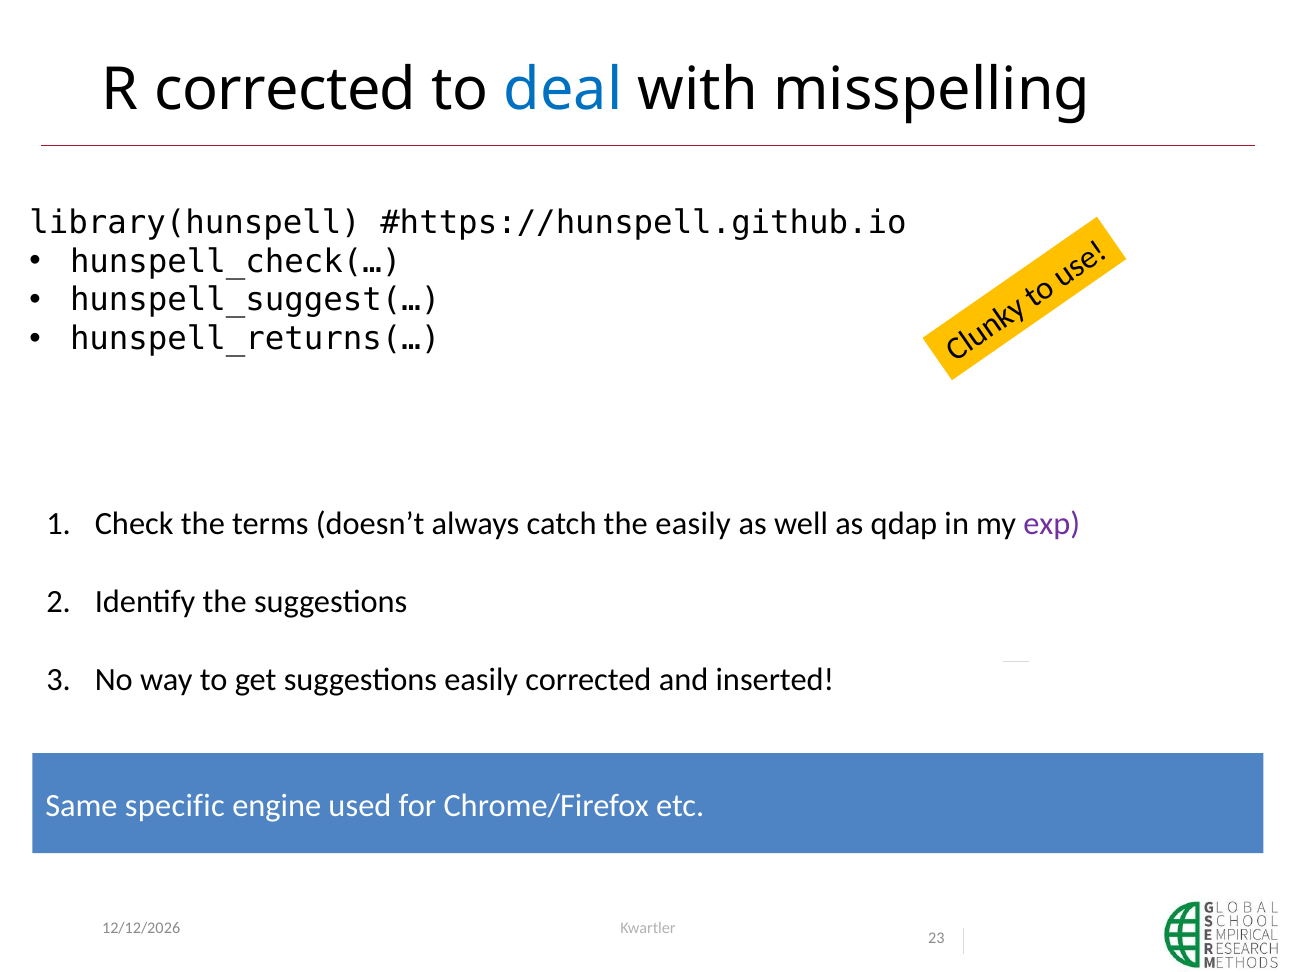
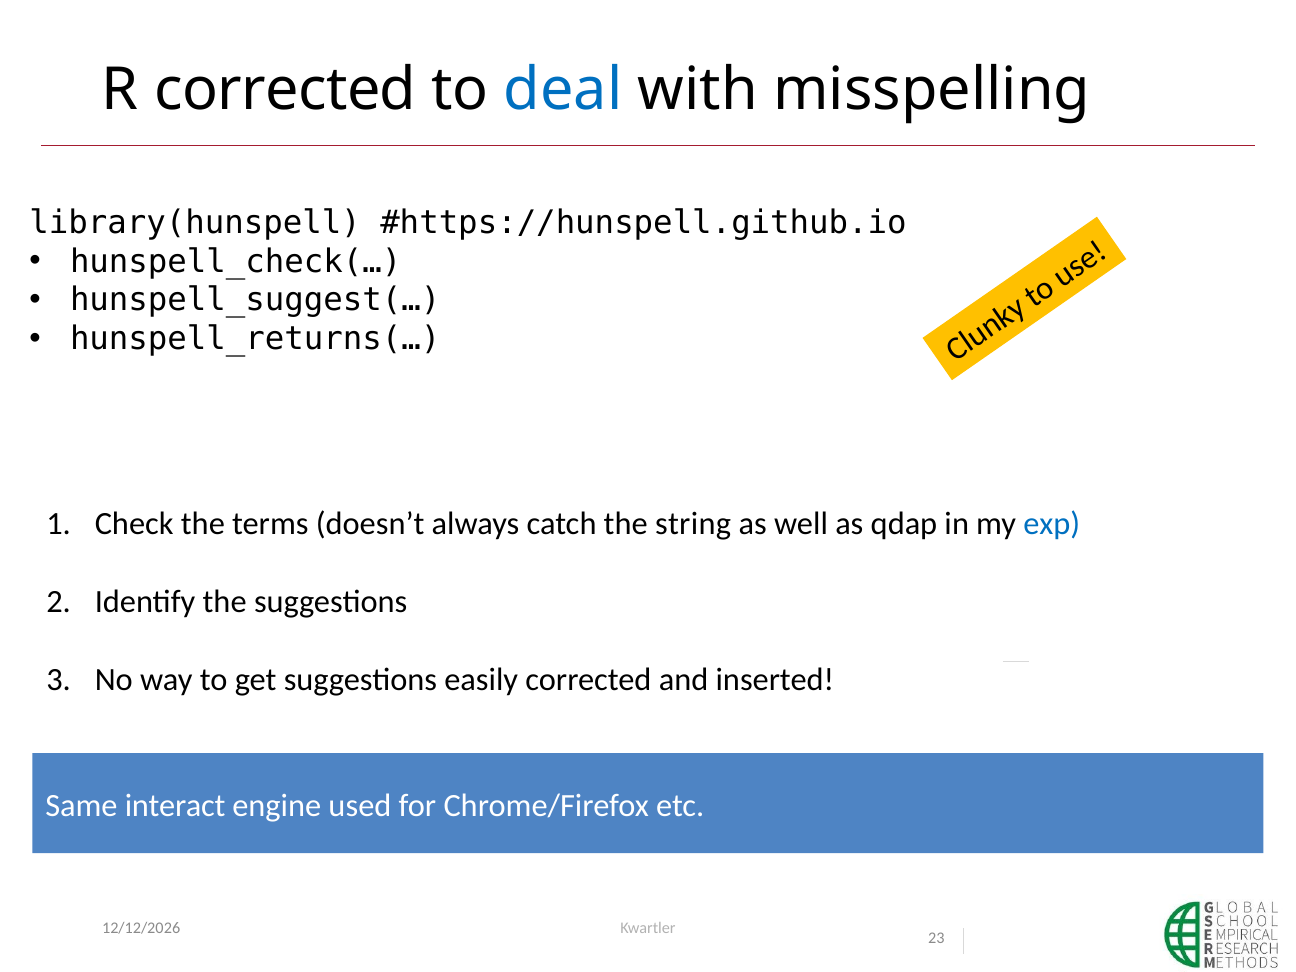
the easily: easily -> string
exp colour: purple -> blue
specific: specific -> interact
